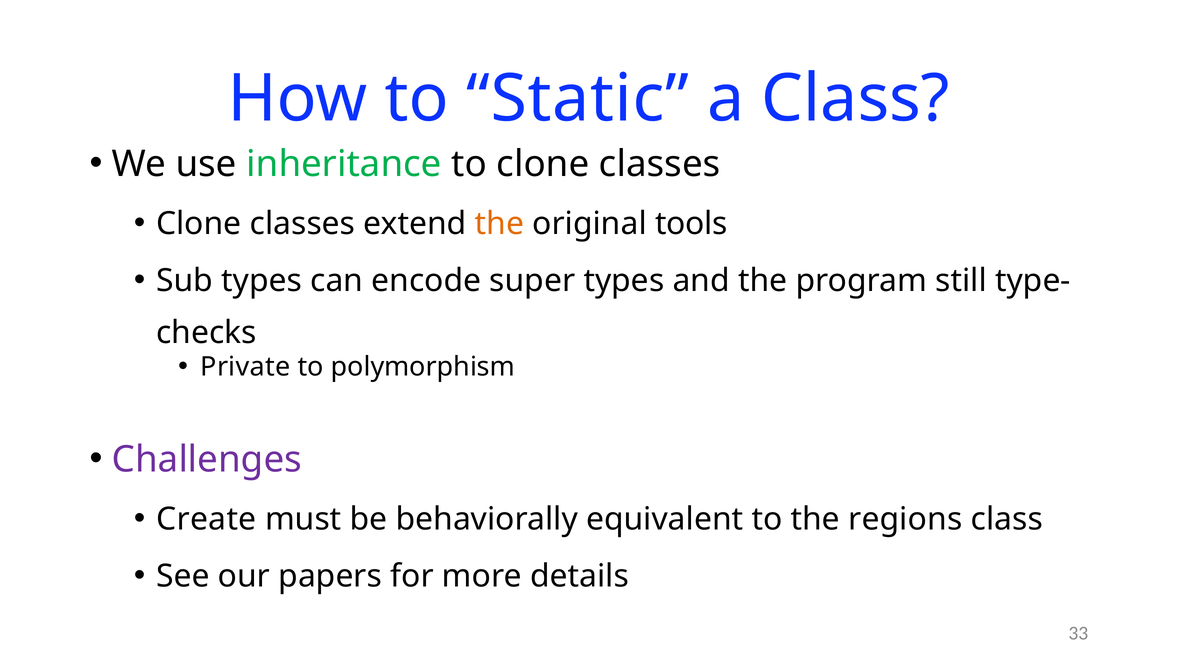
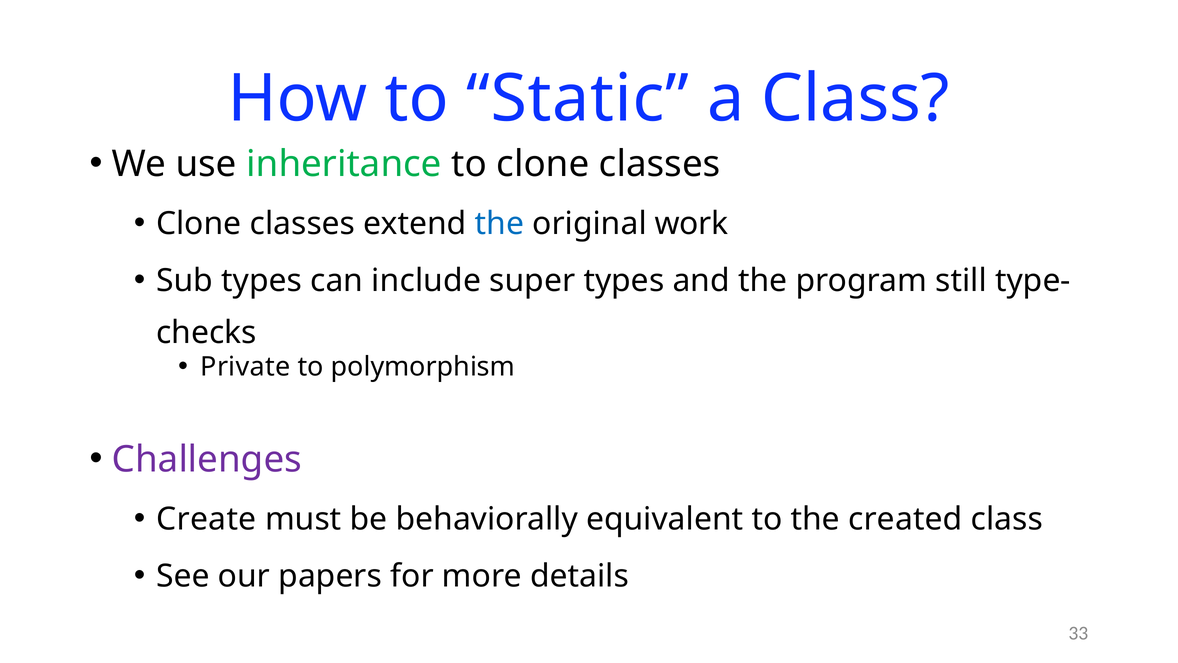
the at (499, 224) colour: orange -> blue
tools: tools -> work
encode: encode -> include
regions: regions -> created
